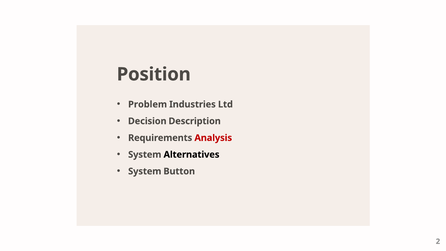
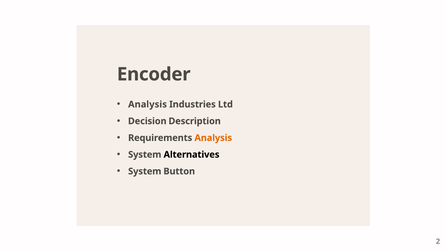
Position: Position -> Encoder
Problem at (148, 104): Problem -> Analysis
Analysis at (213, 138) colour: red -> orange
